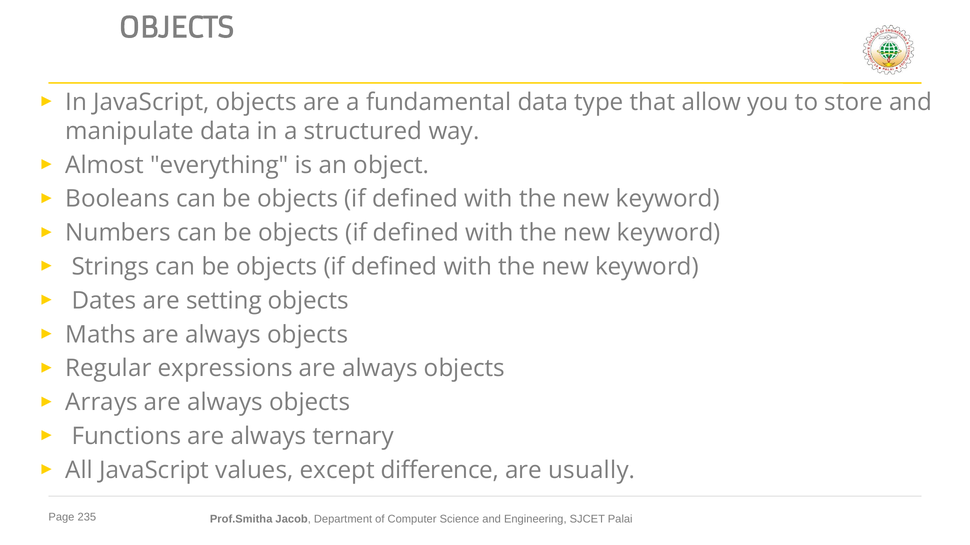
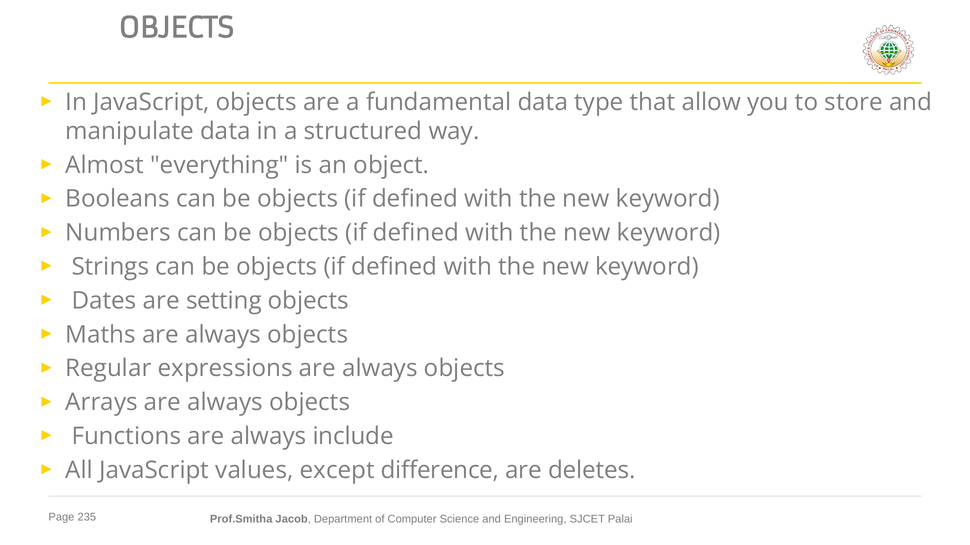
ternary: ternary -> include
usually: usually -> deletes
